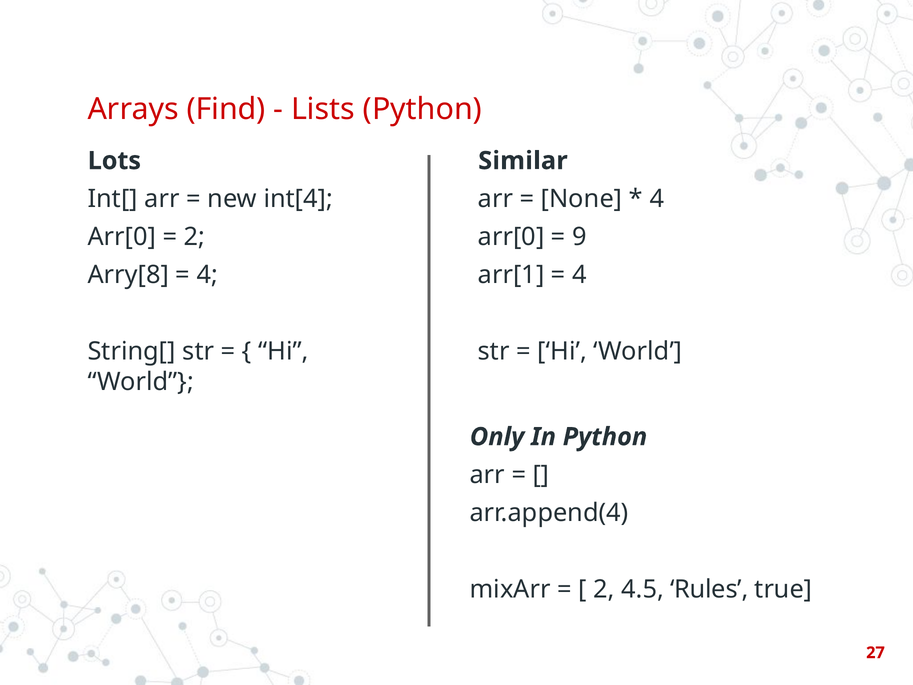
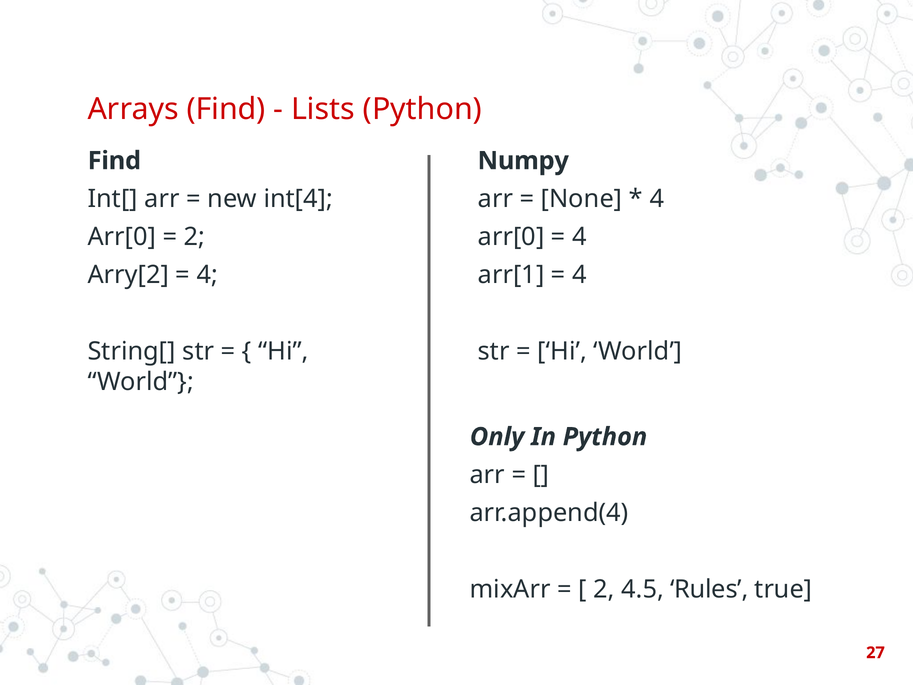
Lots at (114, 161): Lots -> Find
Similar: Similar -> Numpy
9 at (579, 237): 9 -> 4
Arry[8: Arry[8 -> Arry[2
